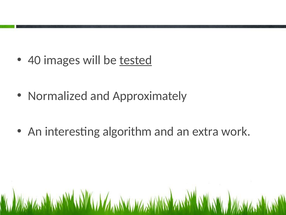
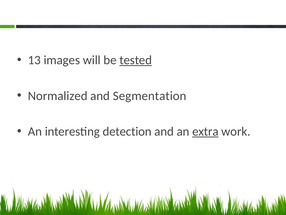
40: 40 -> 13
Approximately: Approximately -> Segmentation
algorithm: algorithm -> detection
extra underline: none -> present
